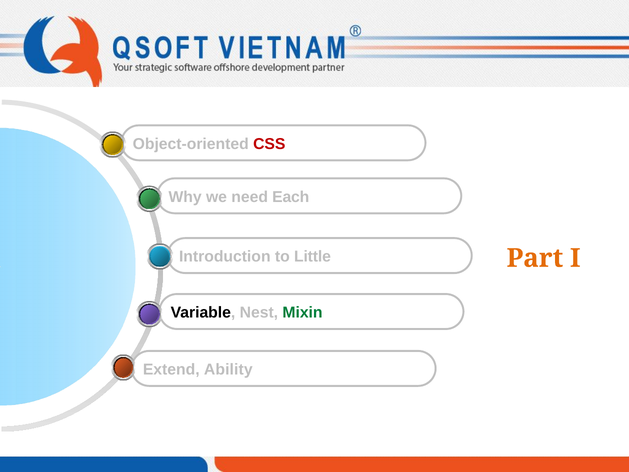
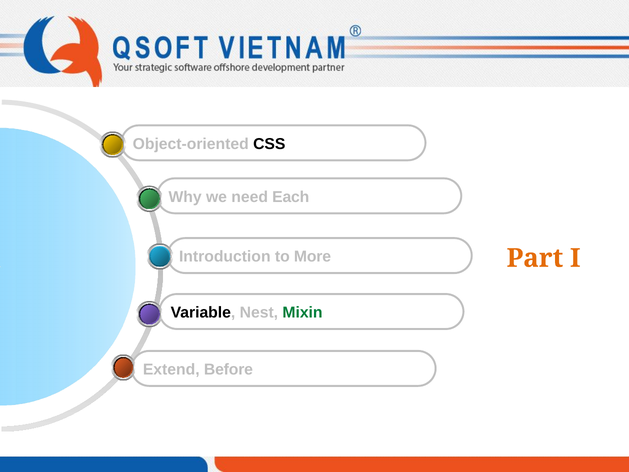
CSS colour: red -> black
Little: Little -> More
Ability: Ability -> Before
